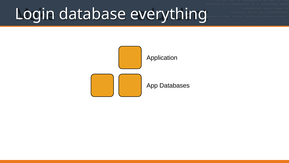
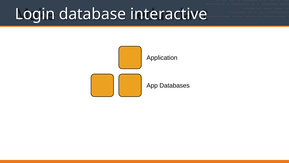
everything: everything -> interactive
